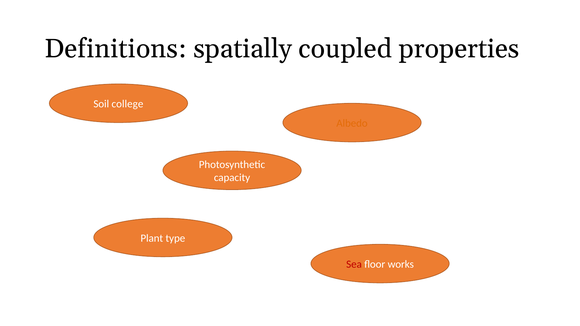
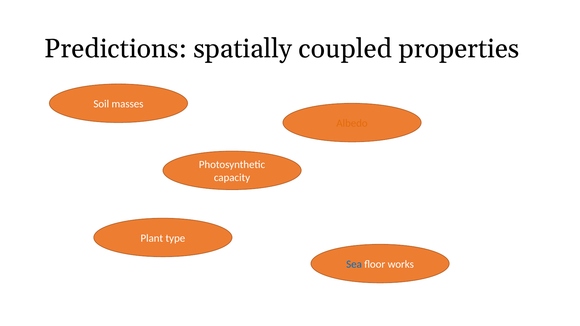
Definitions: Definitions -> Predictions
college: college -> masses
Sea colour: red -> blue
